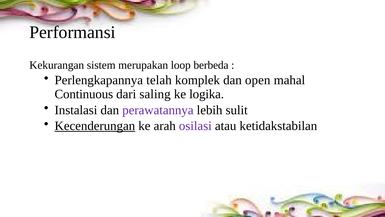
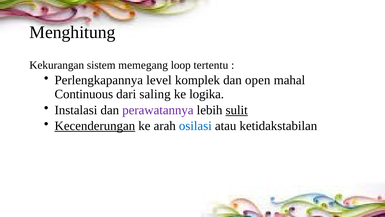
Performansi: Performansi -> Menghitung
merupakan: merupakan -> memegang
berbeda: berbeda -> tertentu
telah: telah -> level
sulit underline: none -> present
osilasi colour: purple -> blue
